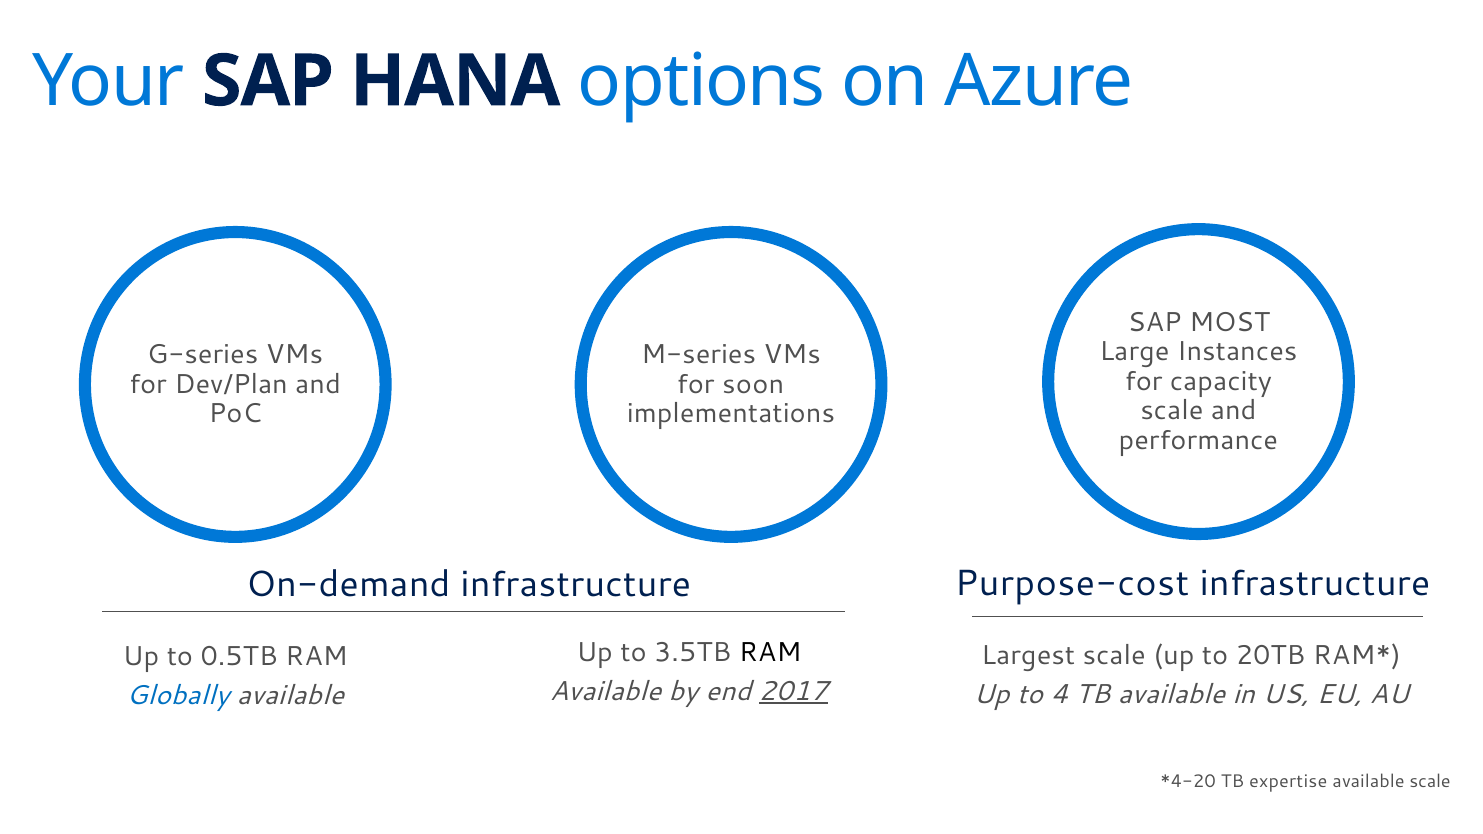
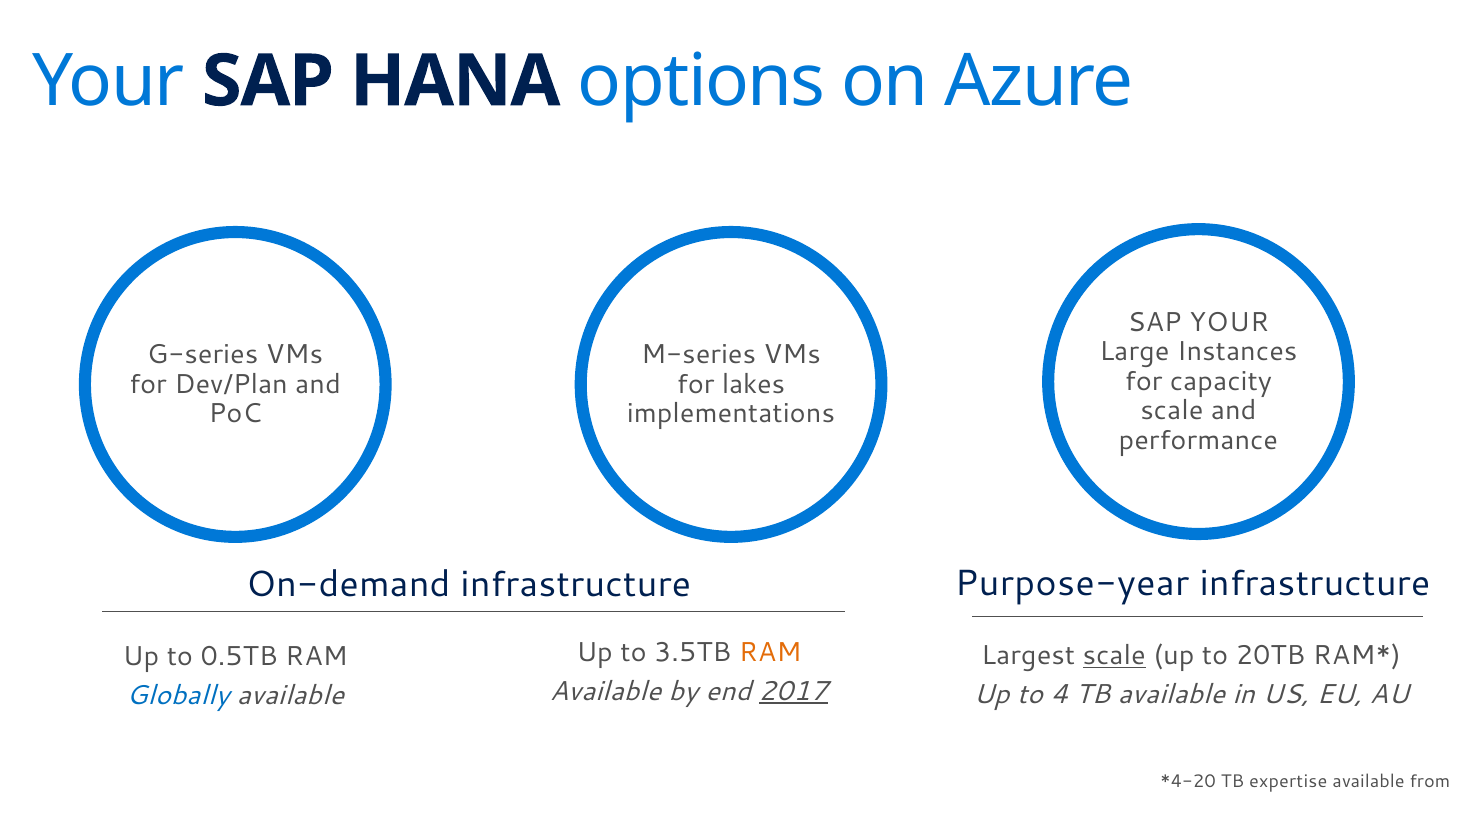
SAP MOST: MOST -> YOUR
soon: soon -> lakes
Purpose-cost: Purpose-cost -> Purpose-year
RAM at (770, 653) colour: black -> orange
scale at (1114, 656) underline: none -> present
available scale: scale -> from
